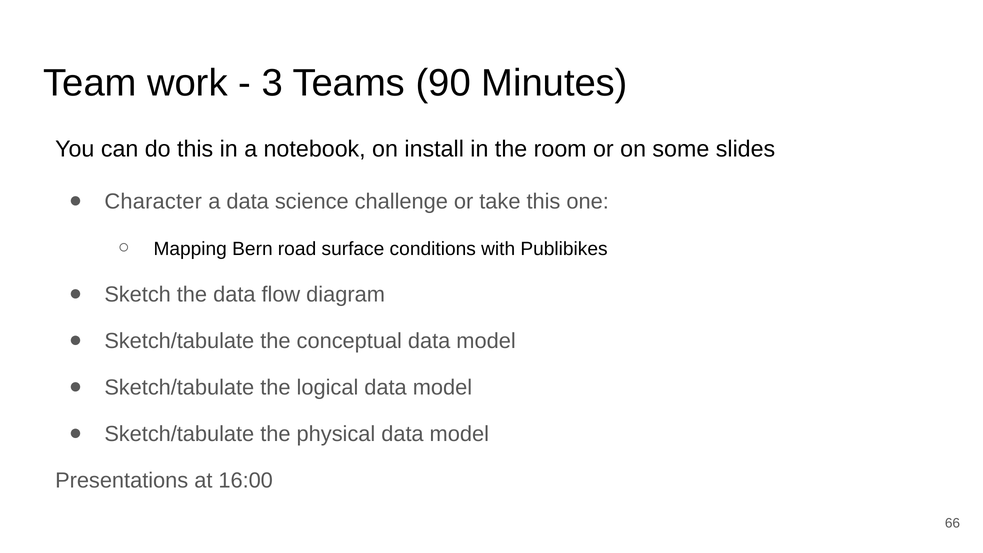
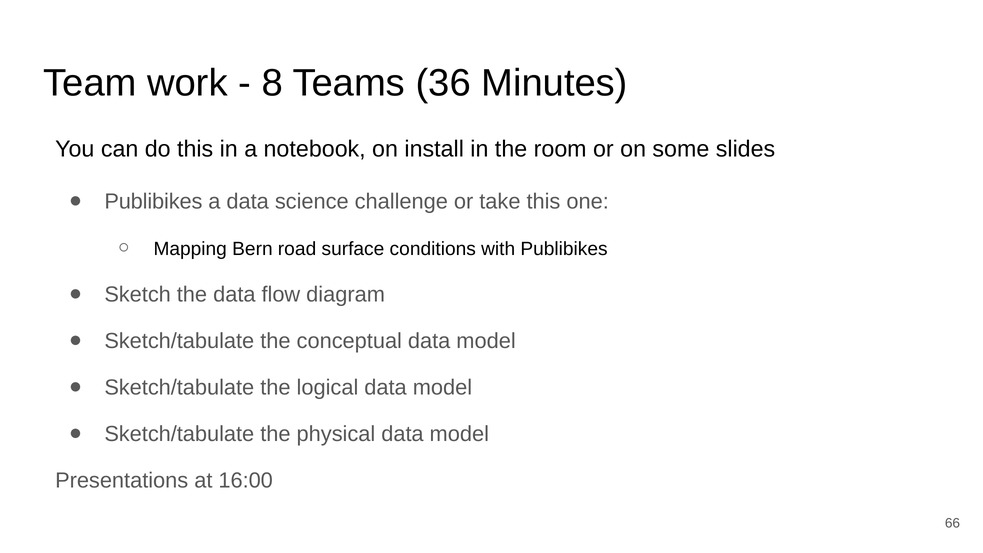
3: 3 -> 8
90: 90 -> 36
Character at (153, 202): Character -> Publibikes
